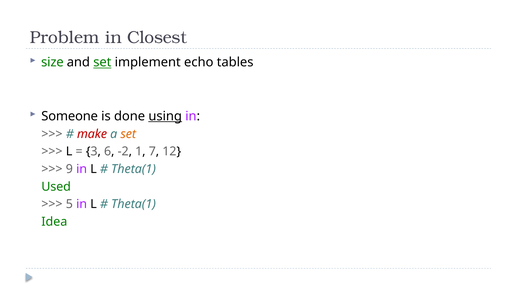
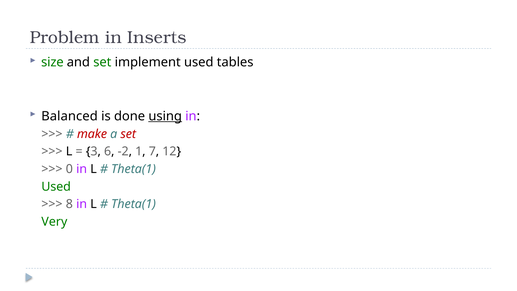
Closest: Closest -> Inserts
set at (102, 62) underline: present -> none
implement echo: echo -> used
Someone: Someone -> Balanced
set at (128, 134) colour: orange -> red
9: 9 -> 0
5: 5 -> 8
Idea: Idea -> Very
